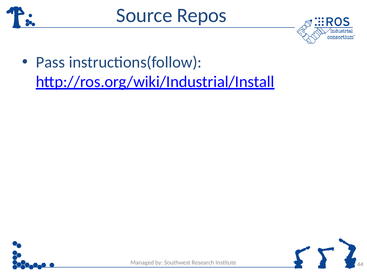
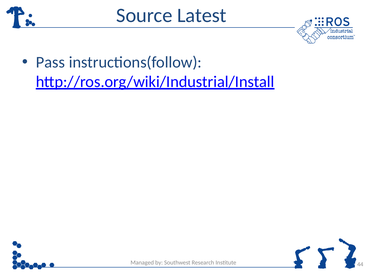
Repos: Repos -> Latest
